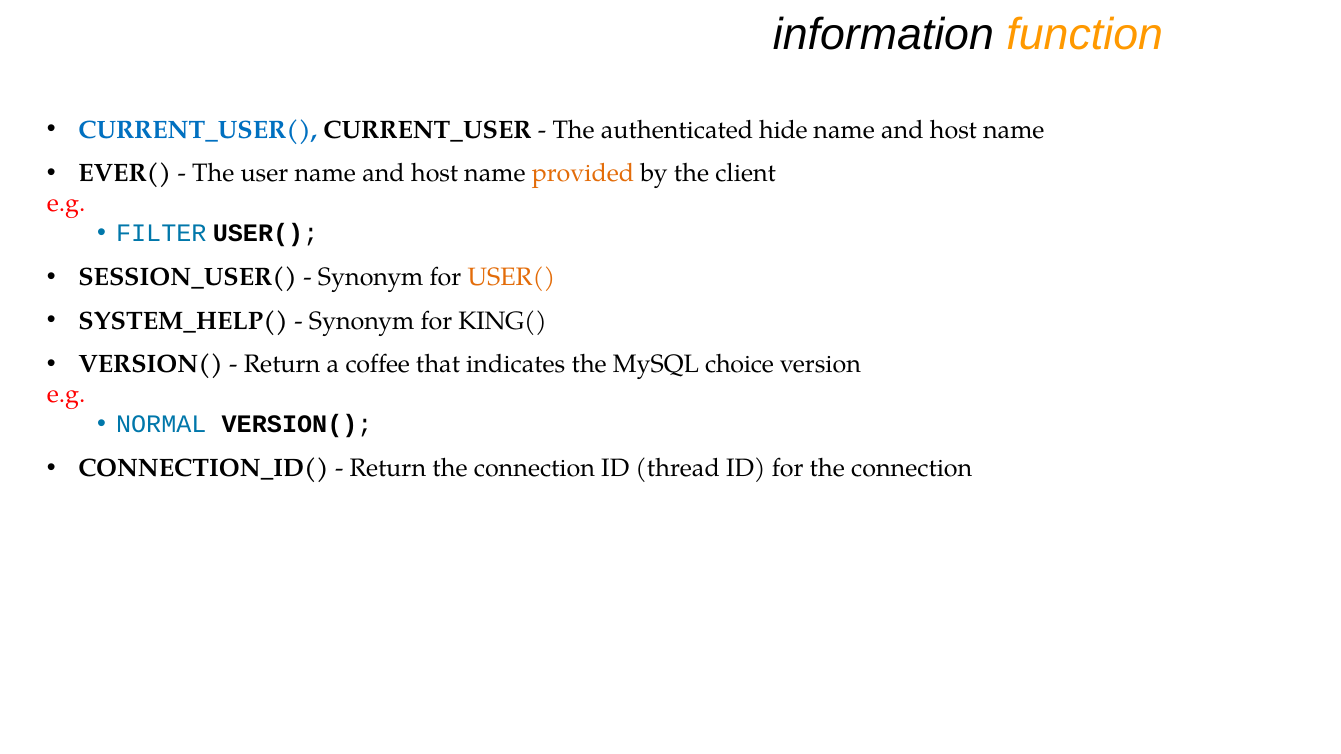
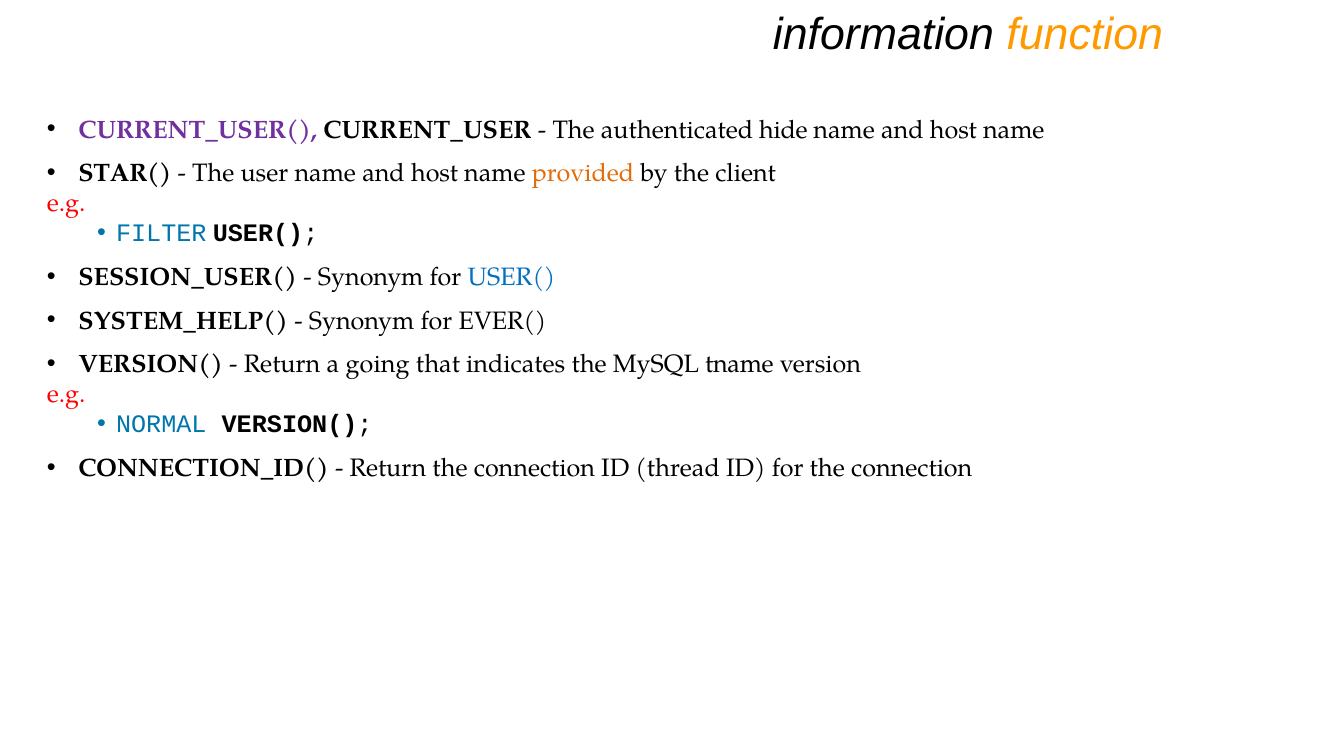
CURRENT_USER( colour: blue -> purple
EVER(: EVER( -> STAR(
USER( at (512, 277) colour: orange -> blue
KING(: KING( -> EVER(
coffee: coffee -> going
choice: choice -> tname
